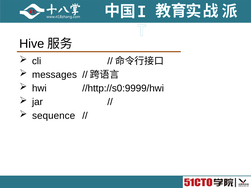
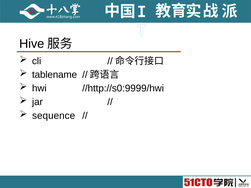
messages: messages -> tablename
